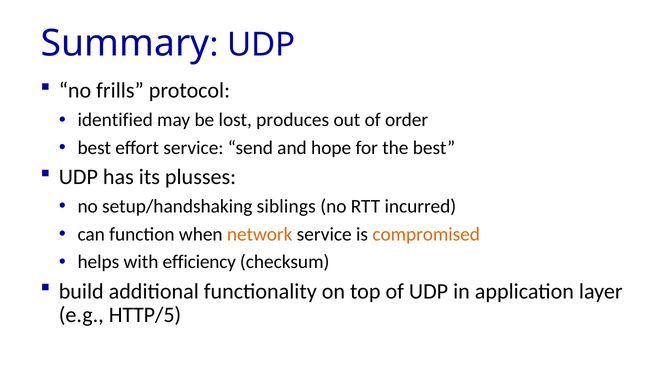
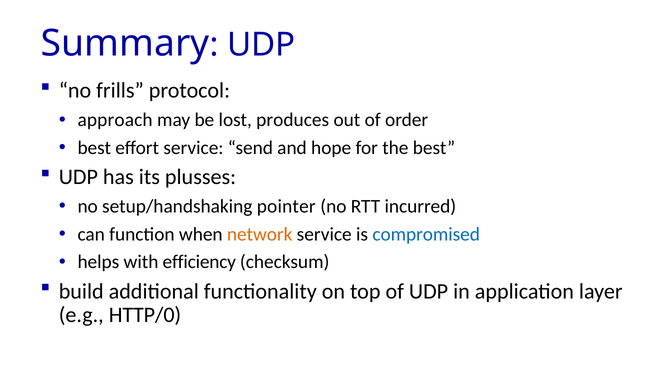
identified: identified -> approach
siblings: siblings -> pointer
compromised colour: orange -> blue
HTTP/5: HTTP/5 -> HTTP/0
